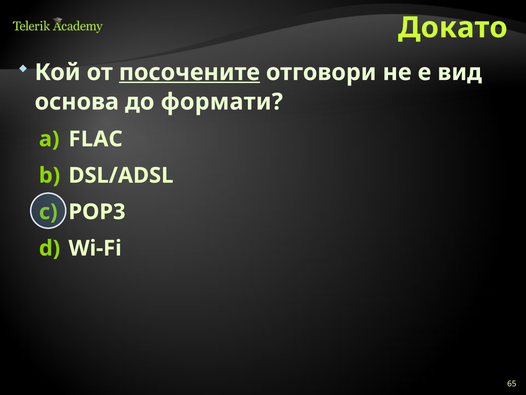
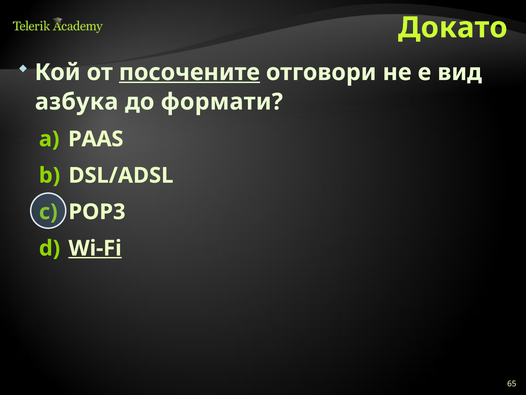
основа: основа -> азбука
FLAC: FLAC -> PAAS
Wi-Fi underline: none -> present
